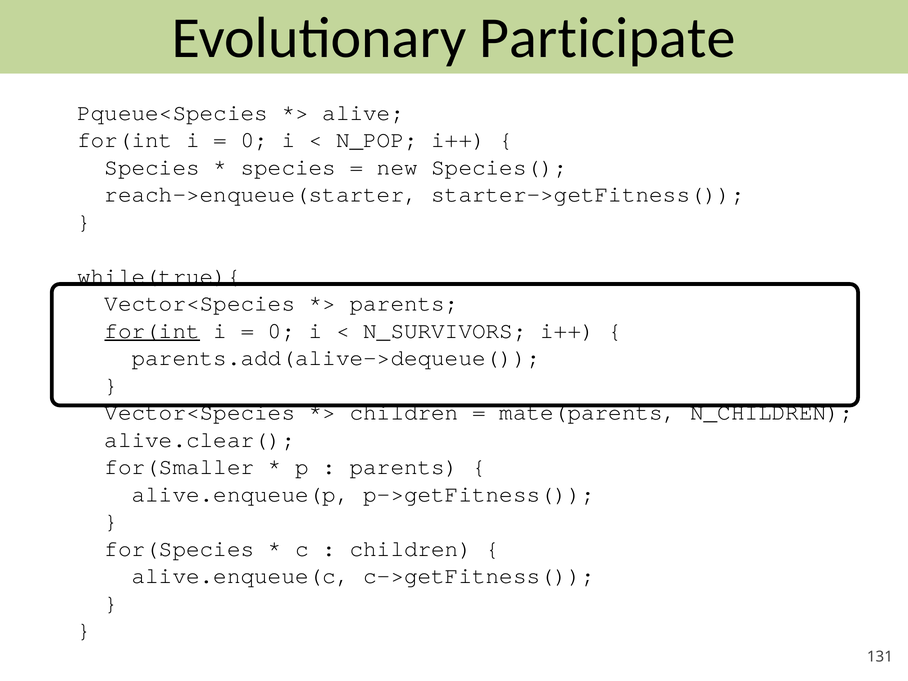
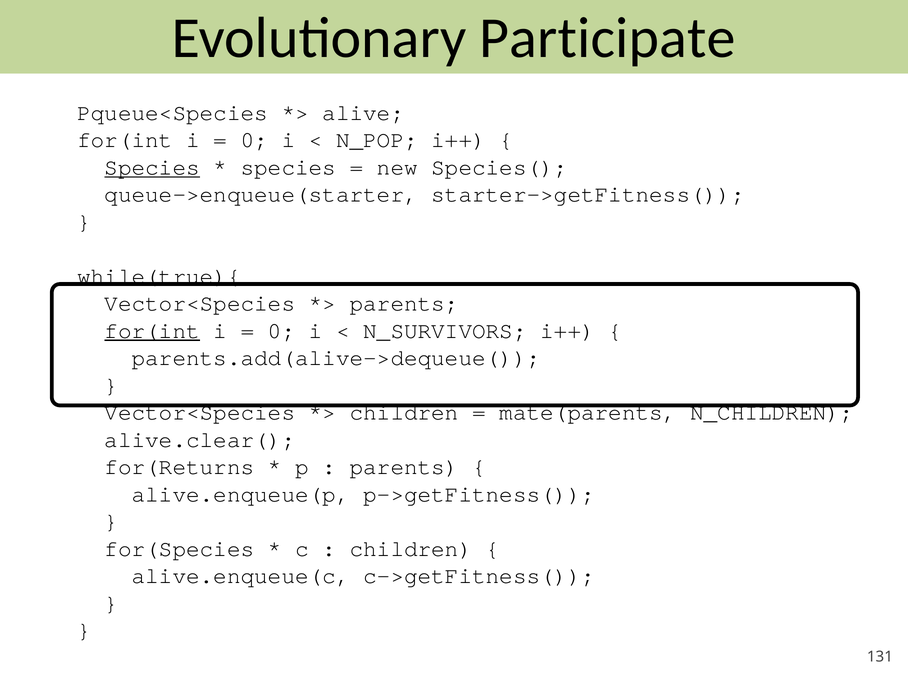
Species at (152, 167) underline: none -> present
reach->enqueue(starter: reach->enqueue(starter -> queue->enqueue(starter
for(Smaller: for(Smaller -> for(Returns
